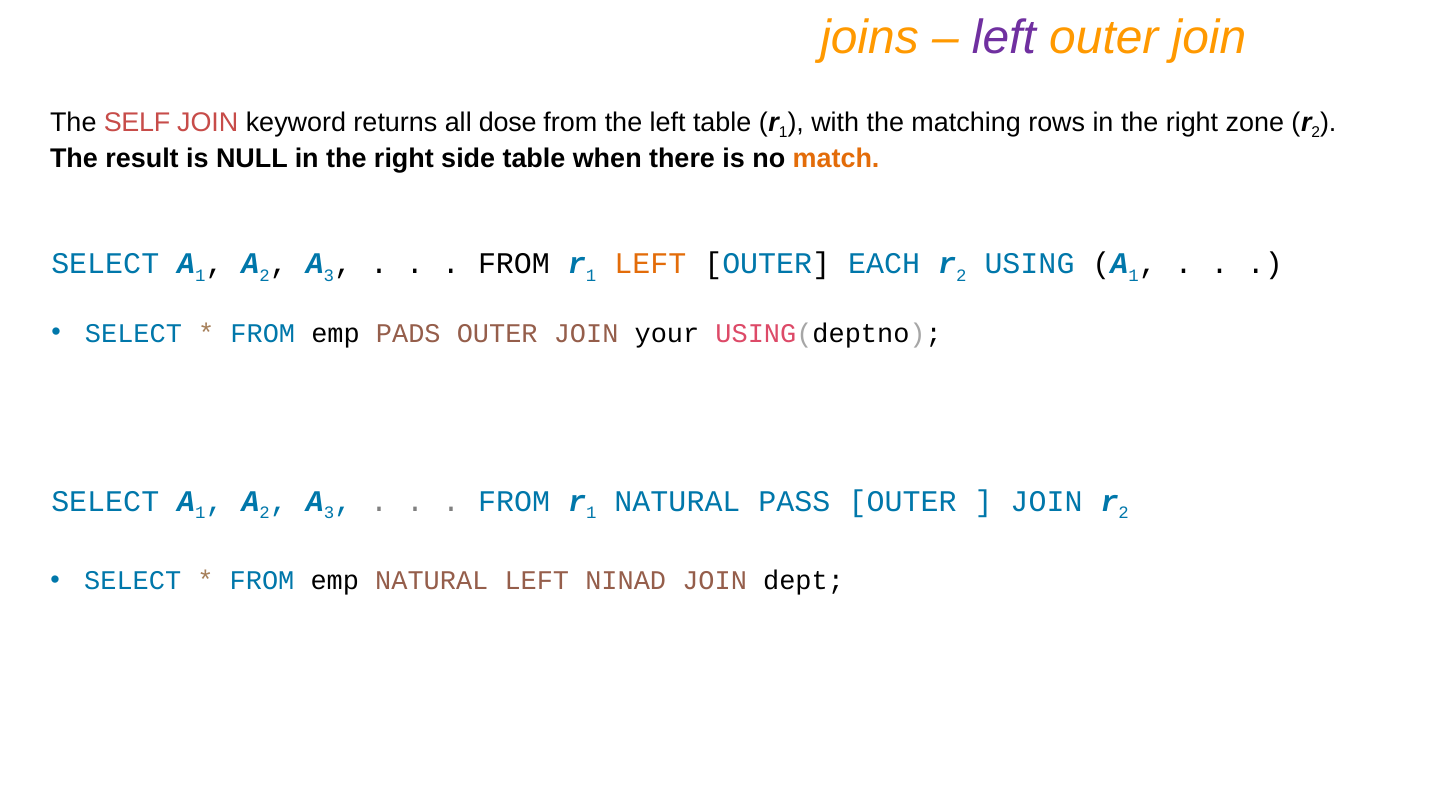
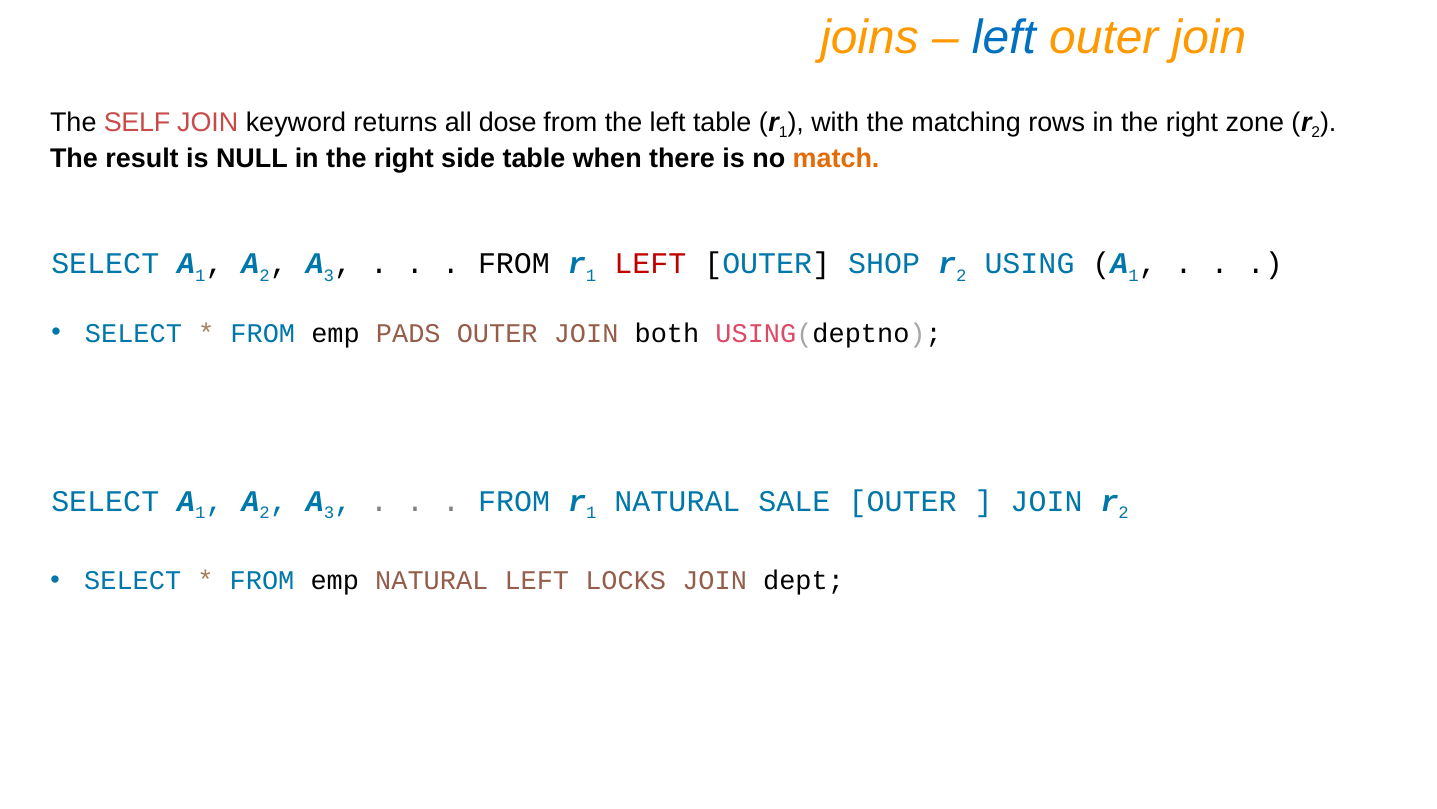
left at (1004, 37) colour: purple -> blue
LEFT at (650, 264) colour: orange -> red
EACH: EACH -> SHOP
your: your -> both
PASS: PASS -> SALE
NINAD: NINAD -> LOCKS
